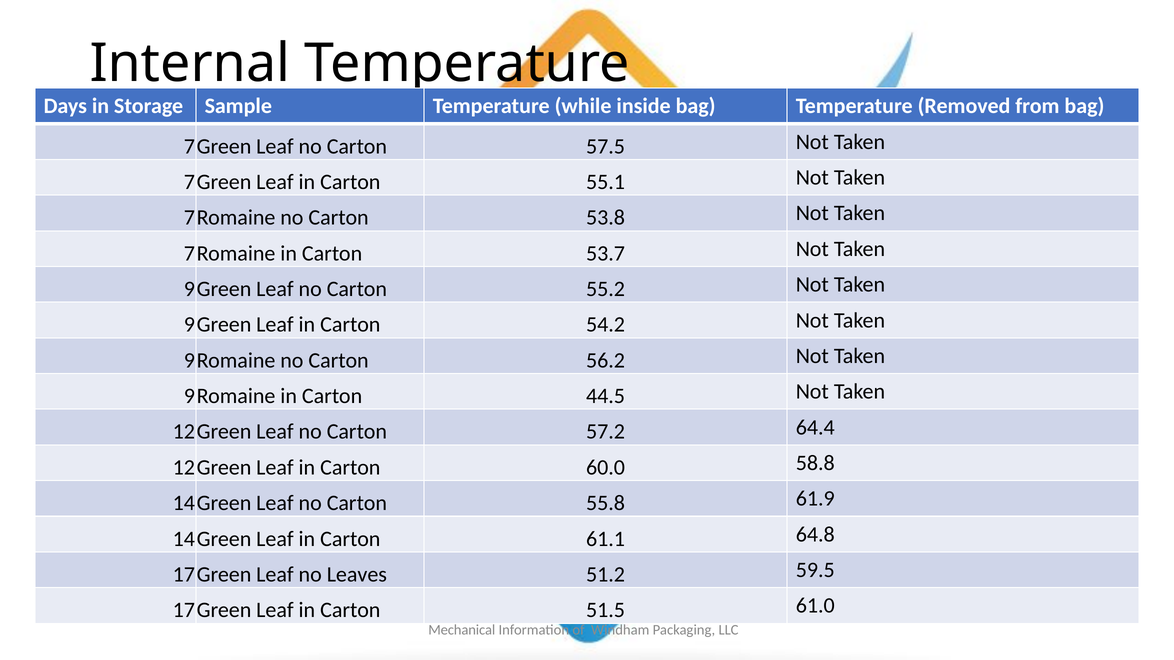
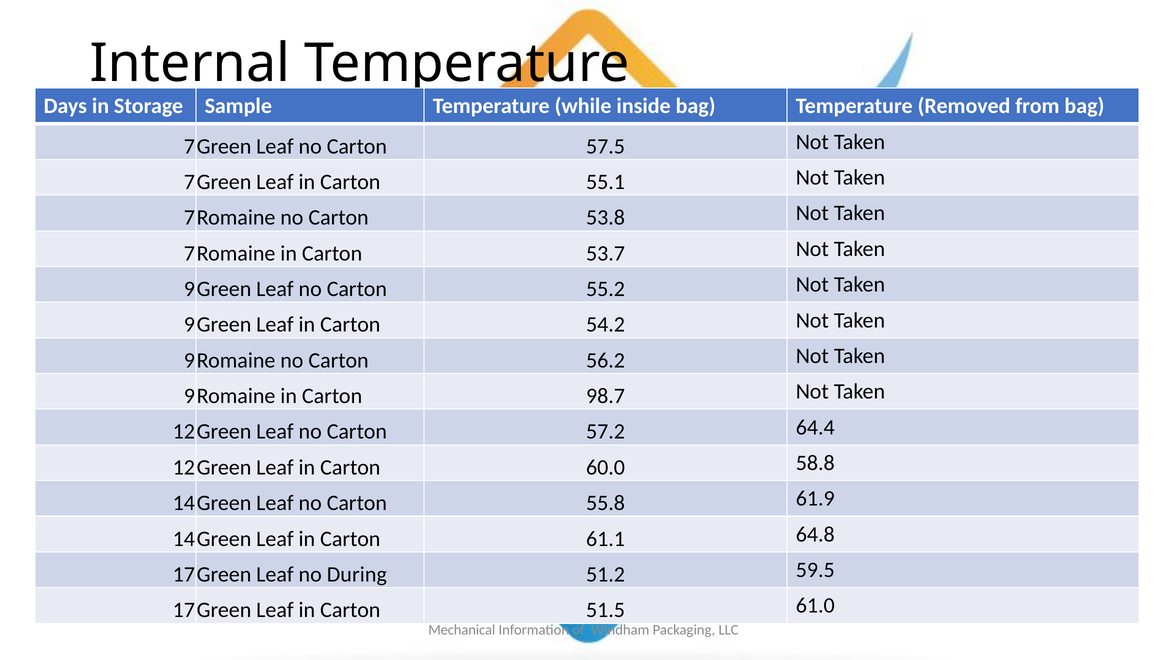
44.5: 44.5 -> 98.7
Leaves: Leaves -> During
